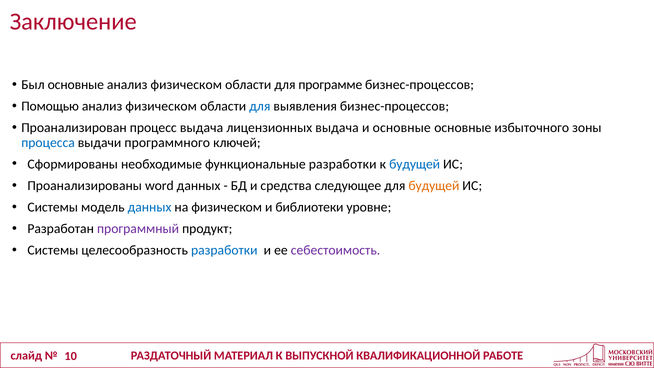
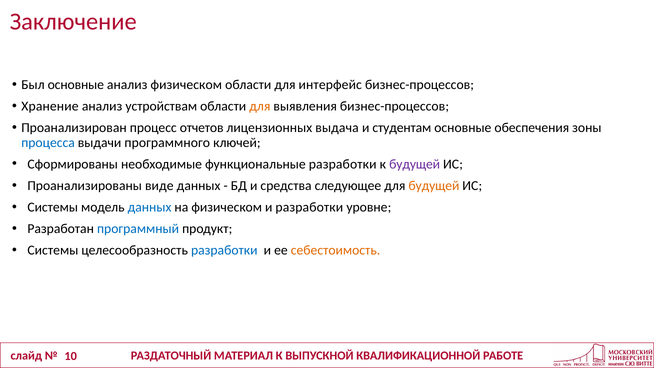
программе: программе -> интерфейс
Помощью: Помощью -> Хранение
физическом at (161, 106): физическом -> устройствам
для at (260, 106) colour: blue -> orange
процесс выдача: выдача -> отчетов
и основные: основные -> студентам
избыточного: избыточного -> обеспечения
будущей at (415, 164) colour: blue -> purple
word: word -> виде
и библиотеки: библиотеки -> разработки
программный colour: purple -> blue
себестоимость colour: purple -> orange
